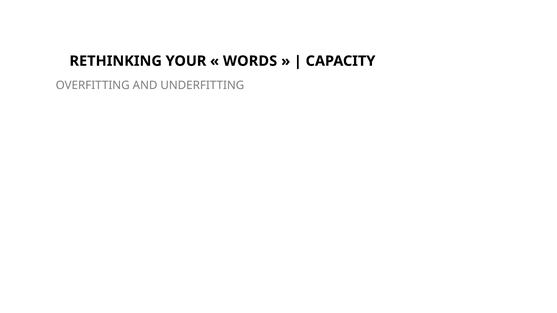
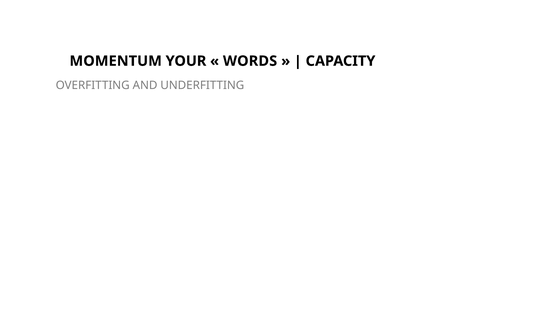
RETHINKING: RETHINKING -> MOMENTUM
